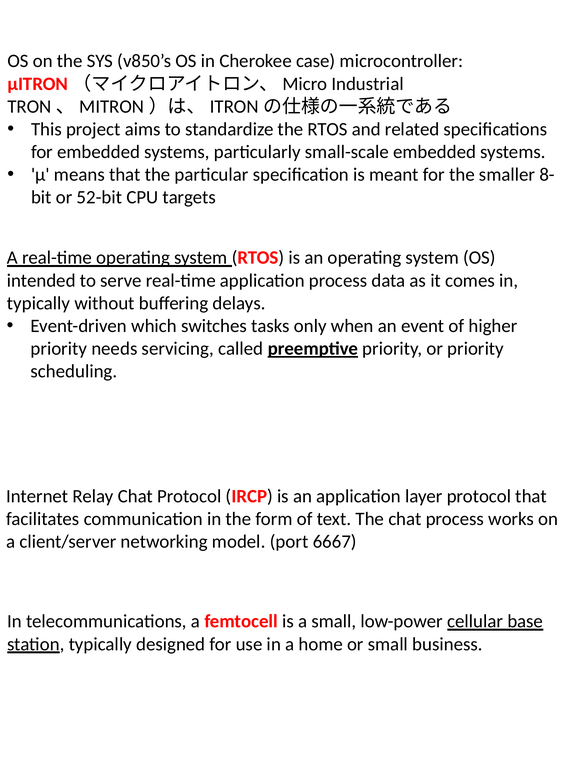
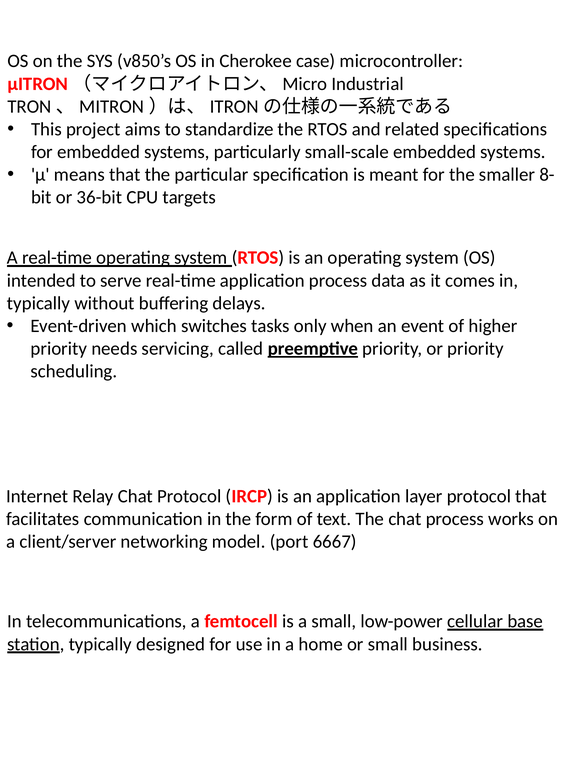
52-bit: 52-bit -> 36-bit
